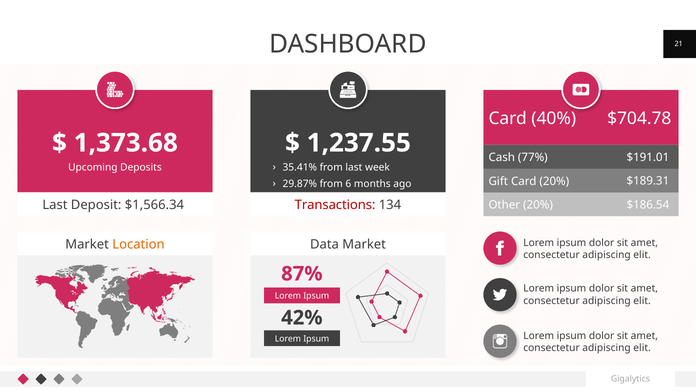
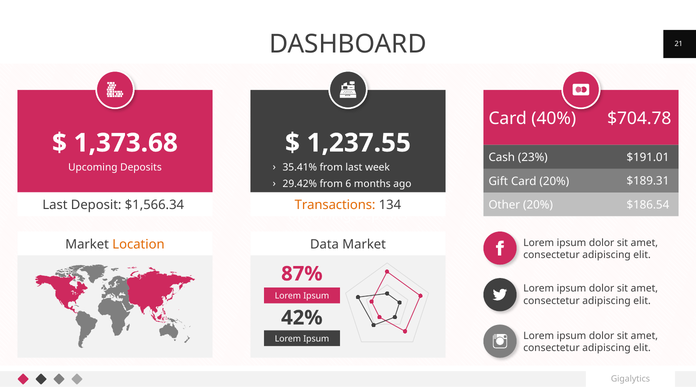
77%: 77% -> 23%
29.87%: 29.87% -> 29.42%
Transactions colour: red -> orange
